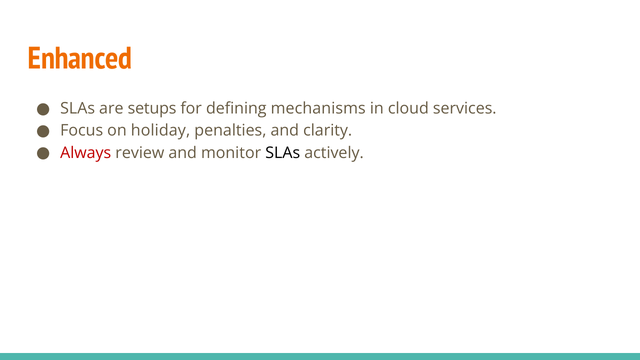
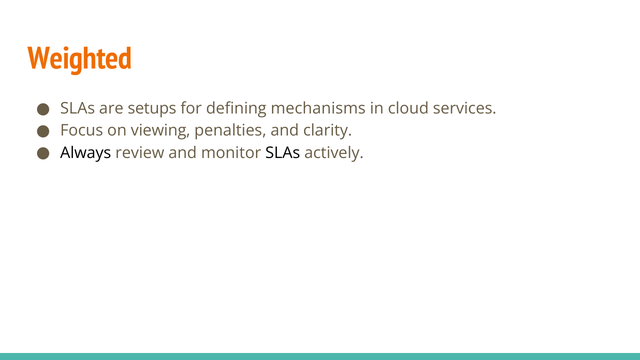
Enhanced: Enhanced -> Weighted
holiday: holiday -> viewing
Always colour: red -> black
